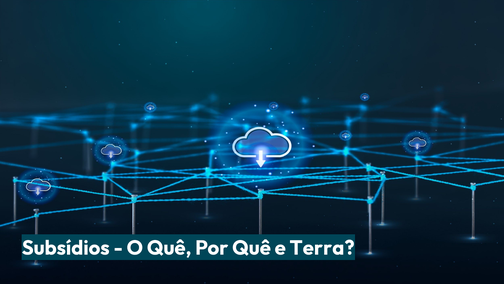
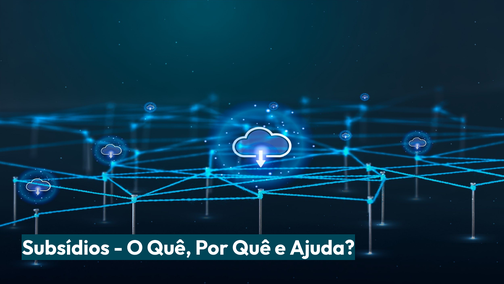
Terra: Terra -> Ajuda
